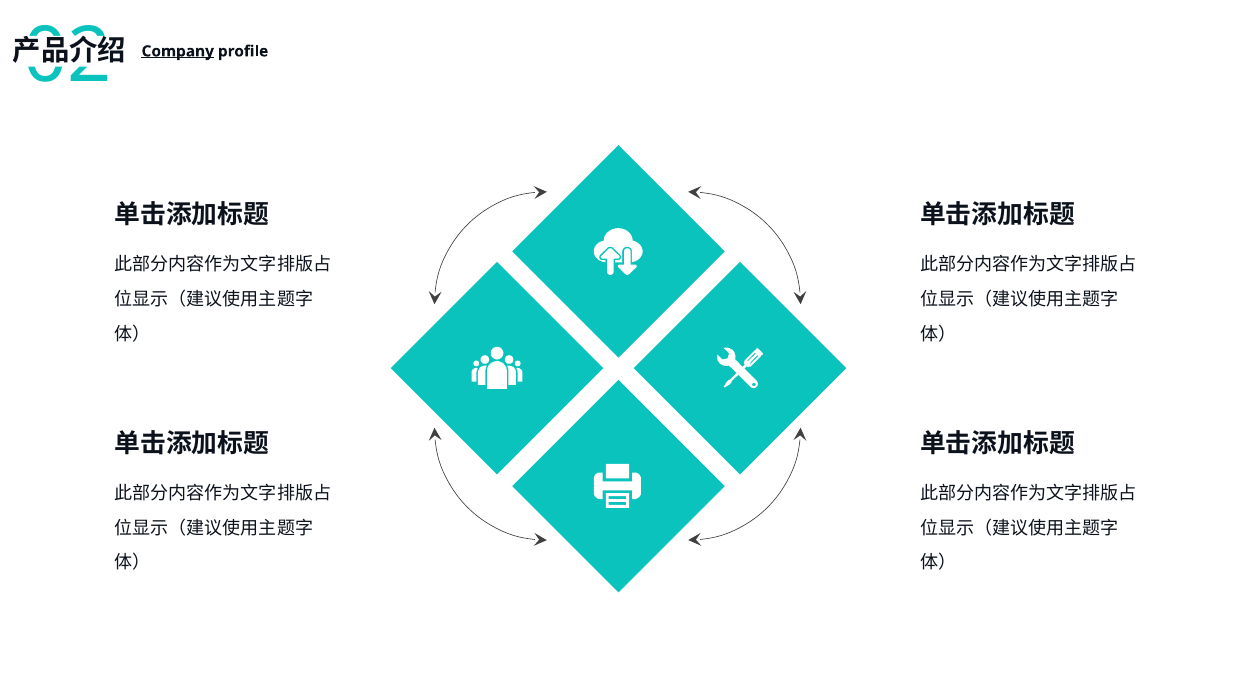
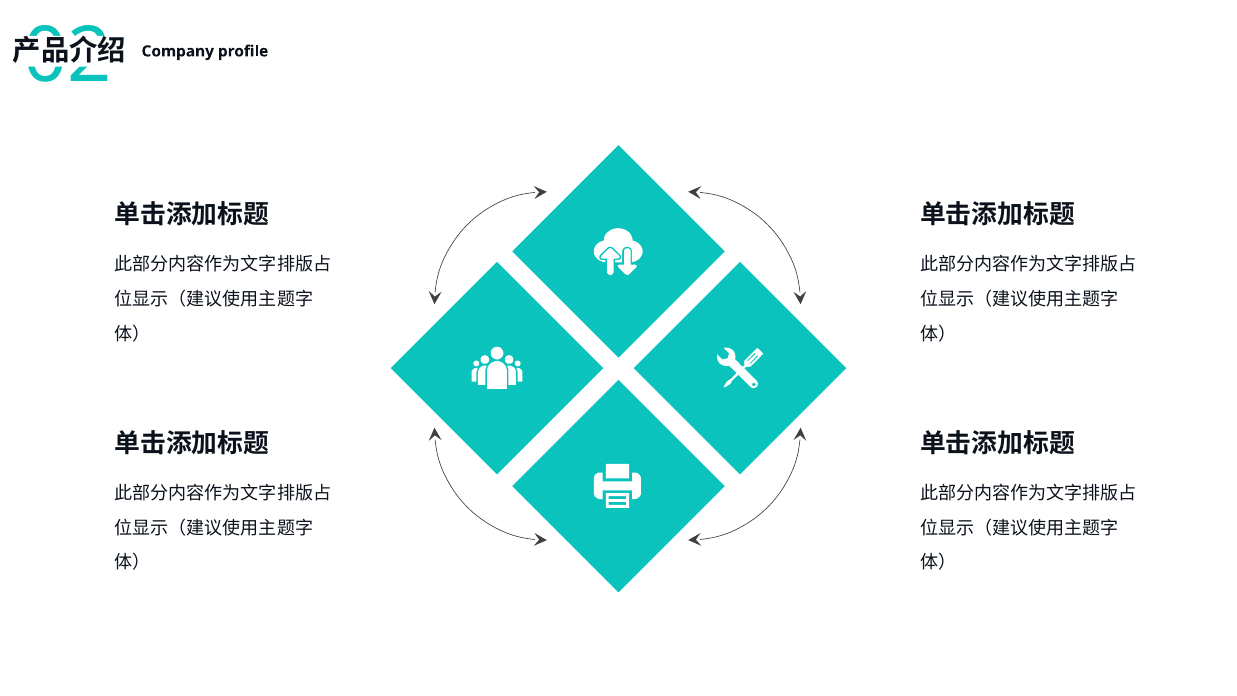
Company underline: present -> none
